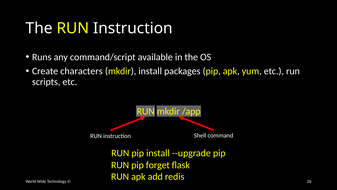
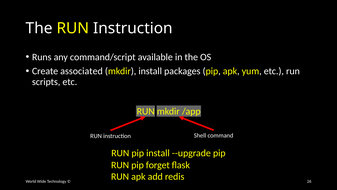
characters: characters -> associated
